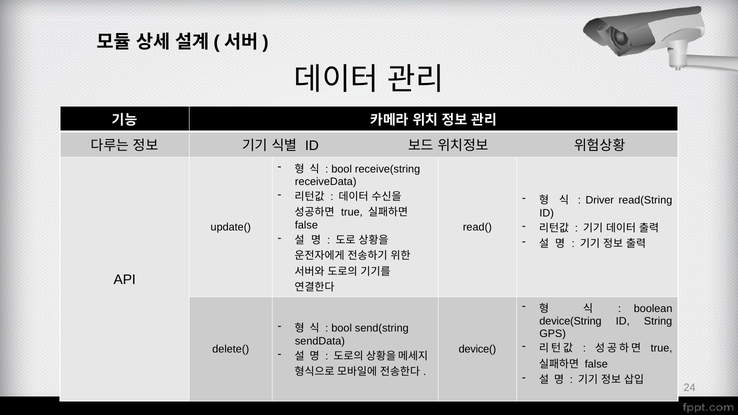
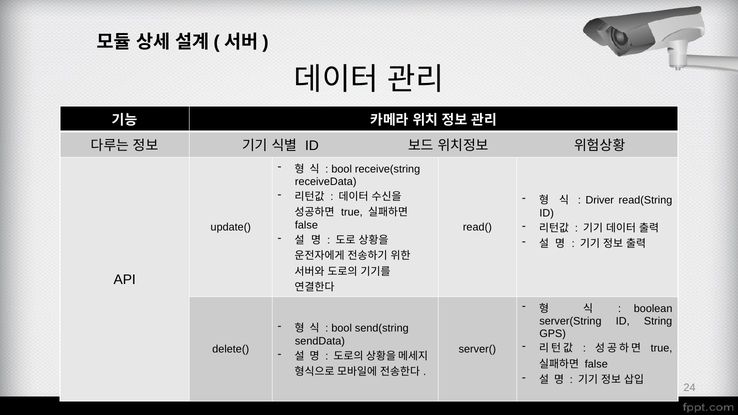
device(String: device(String -> server(String
device(: device( -> server(
